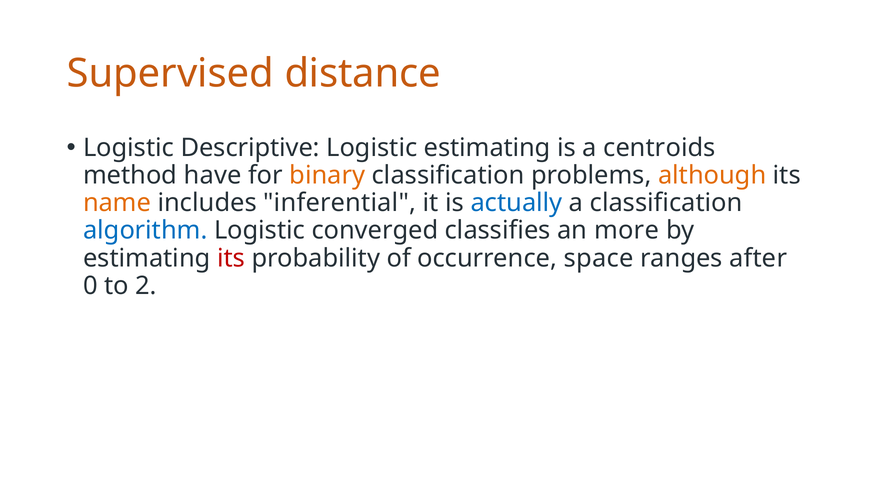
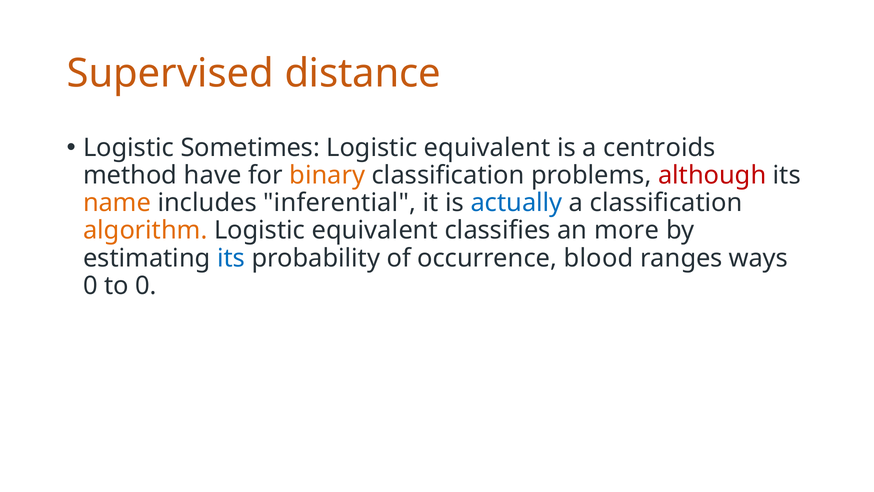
Descriptive: Descriptive -> Sometimes
estimating at (487, 148): estimating -> equivalent
although colour: orange -> red
algorithm colour: blue -> orange
converged at (375, 230): converged -> equivalent
its at (231, 258) colour: red -> blue
space: space -> blood
after: after -> ways
to 2: 2 -> 0
